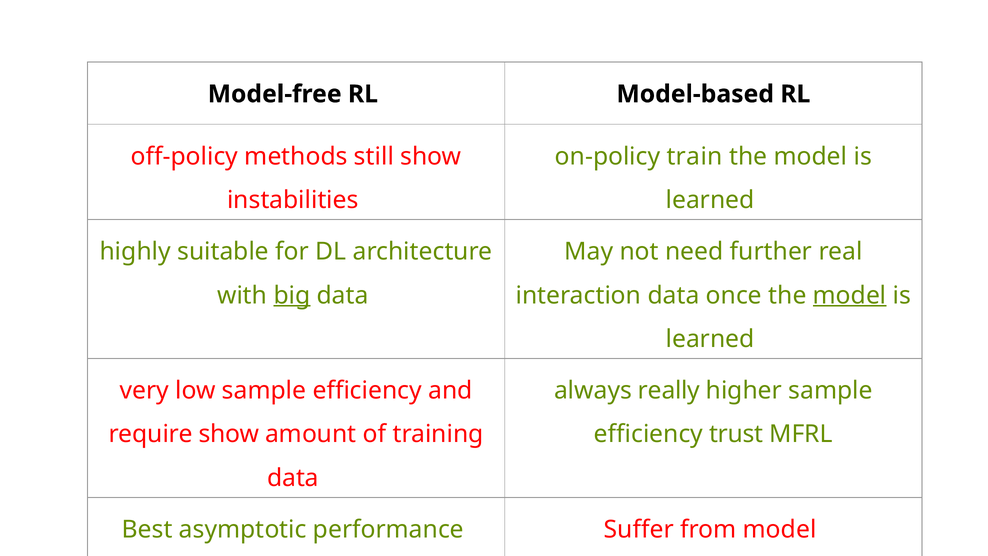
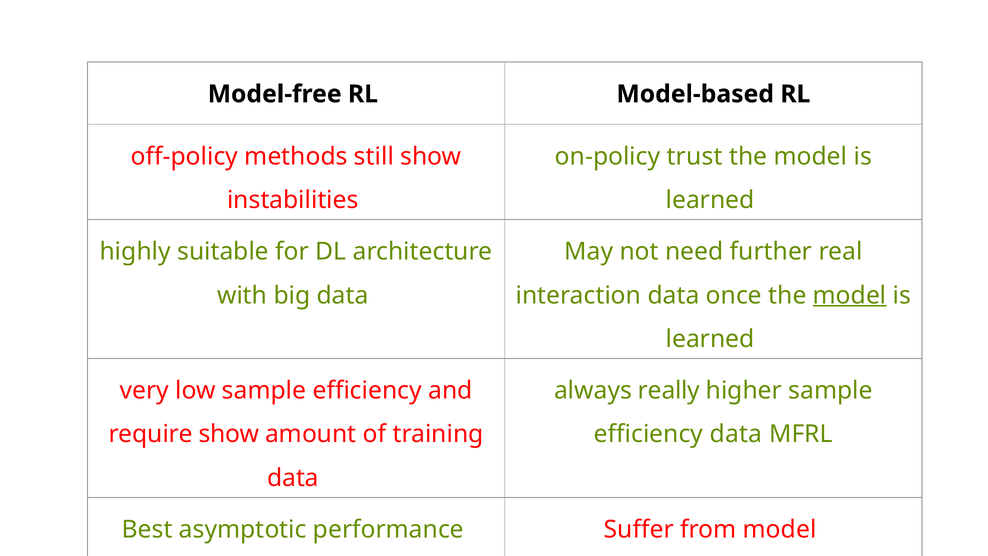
train: train -> trust
big underline: present -> none
efficiency trust: trust -> data
